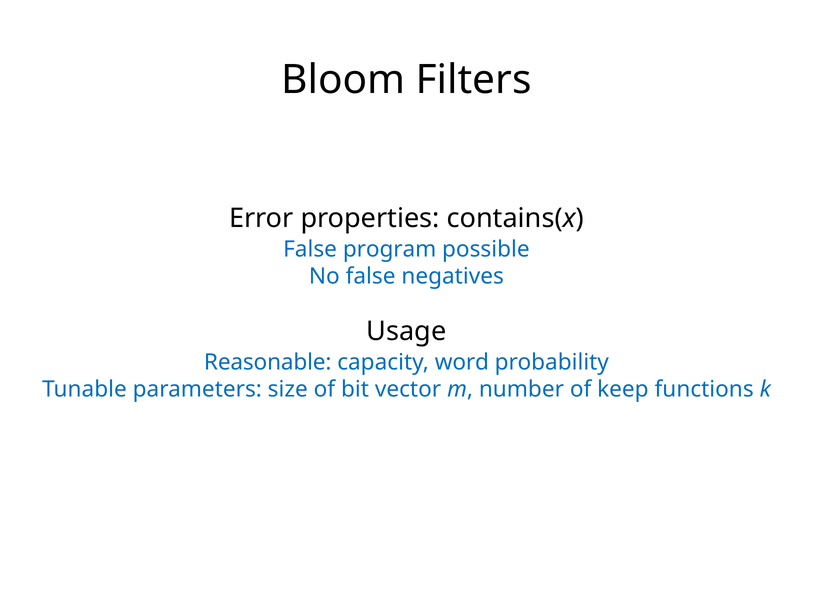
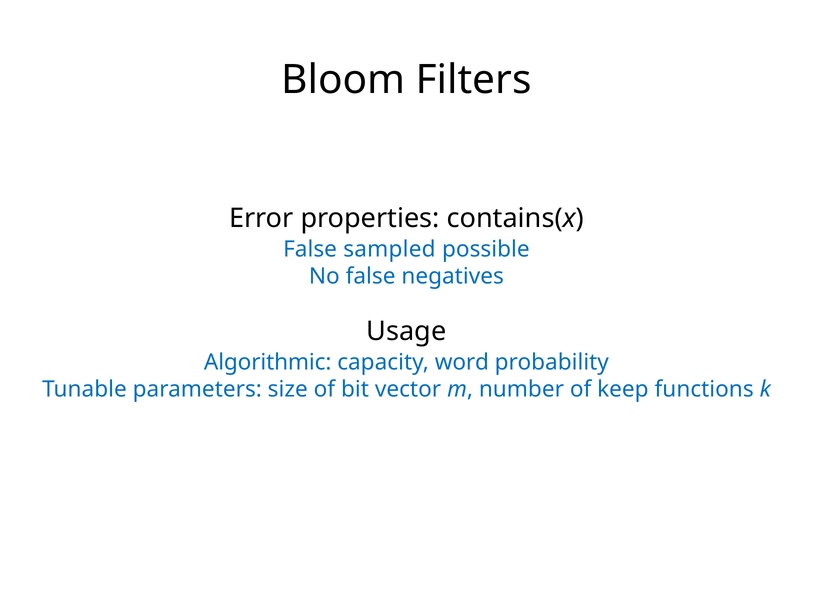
program: program -> sampled
Reasonable: Reasonable -> Algorithmic
